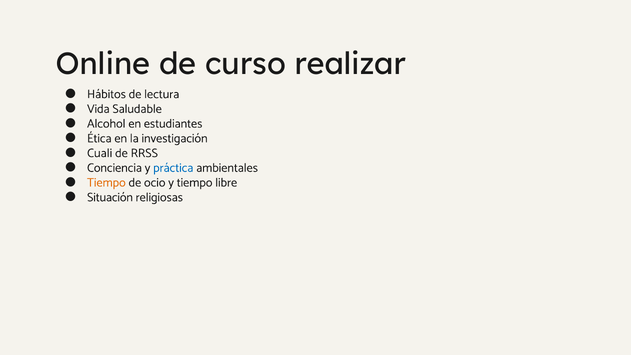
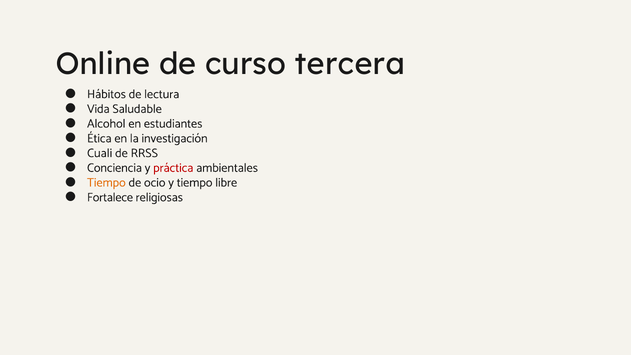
realizar: realizar -> tercera
práctica colour: blue -> red
Situación: Situación -> Fortalece
